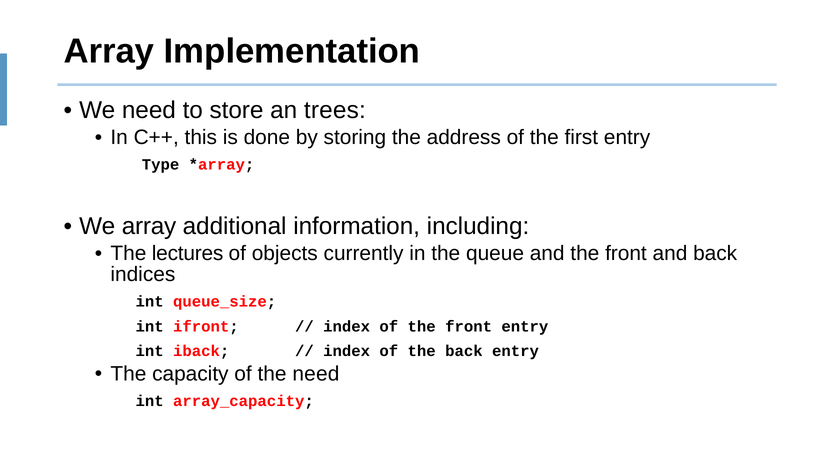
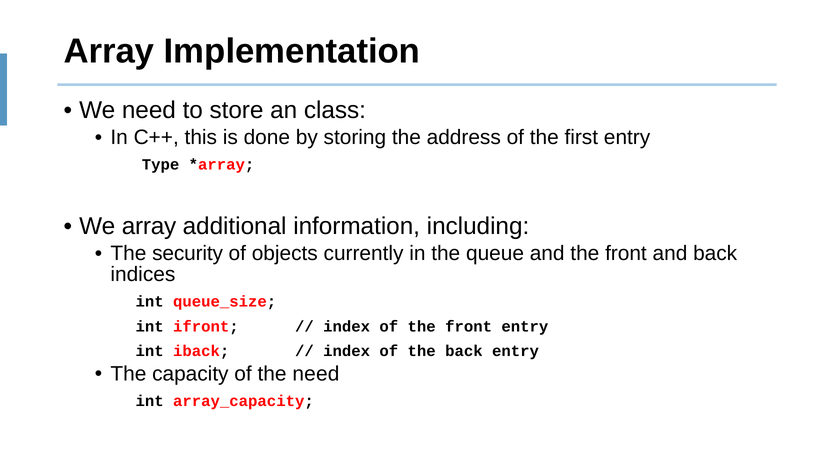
trees: trees -> class
lectures: lectures -> security
